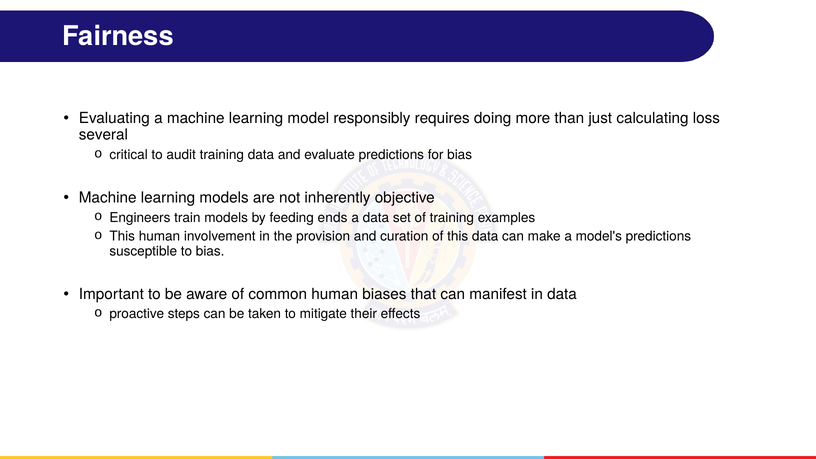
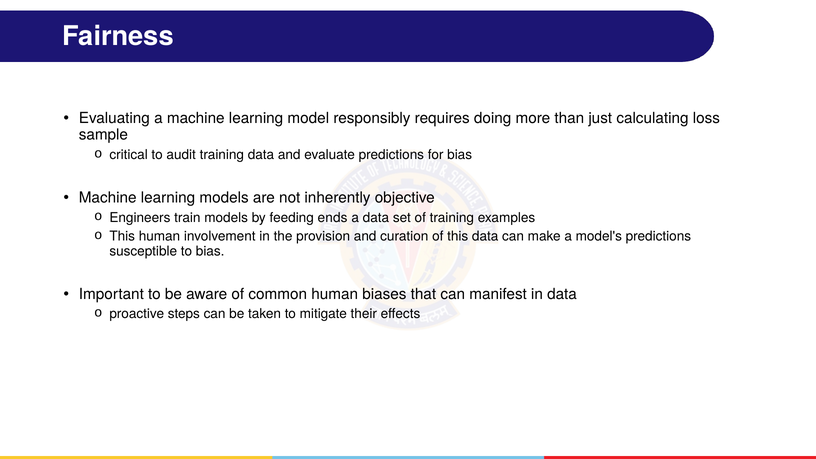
several: several -> sample
